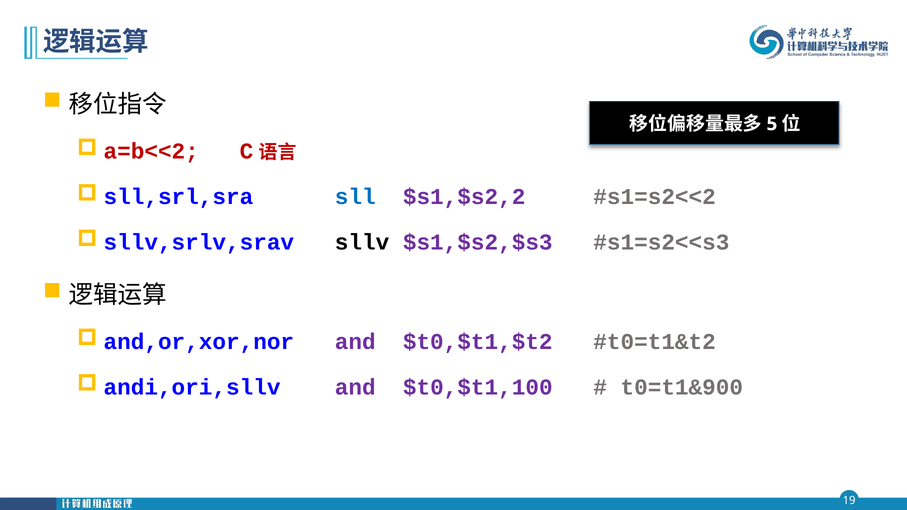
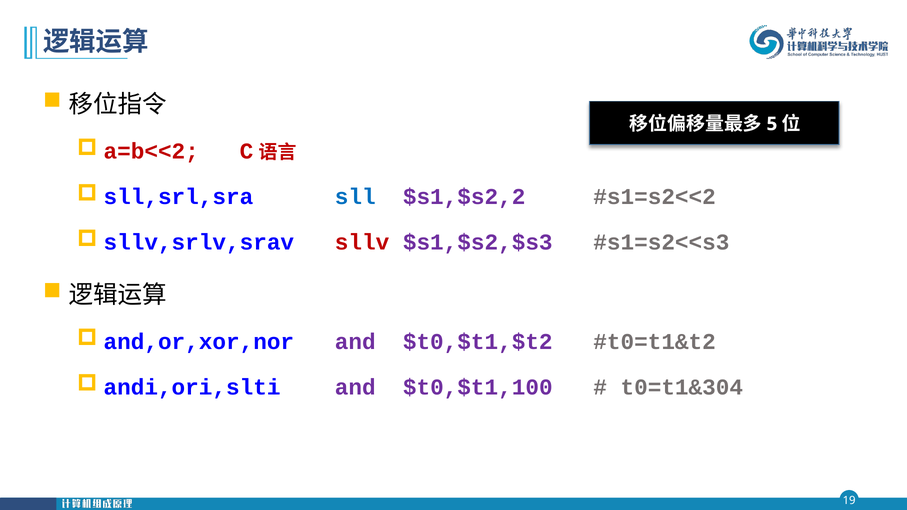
sllv colour: black -> red
andi,ori,sllv: andi,ori,sllv -> andi,ori,slti
t0=t1&900: t0=t1&900 -> t0=t1&304
